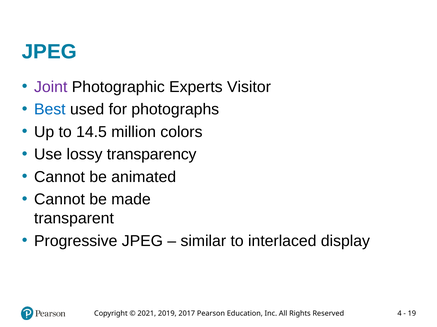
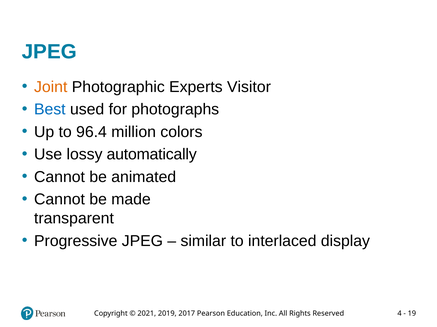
Joint colour: purple -> orange
14.5: 14.5 -> 96.4
transparency: transparency -> automatically
